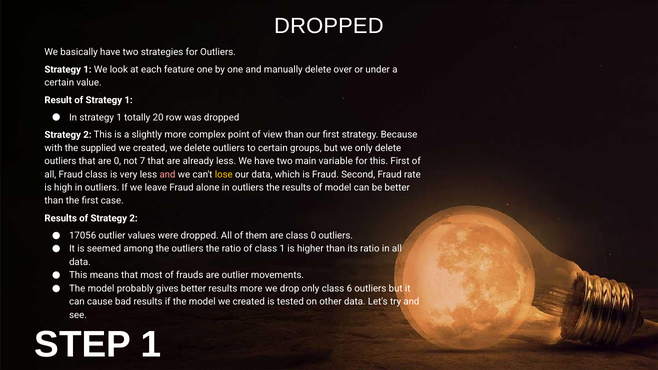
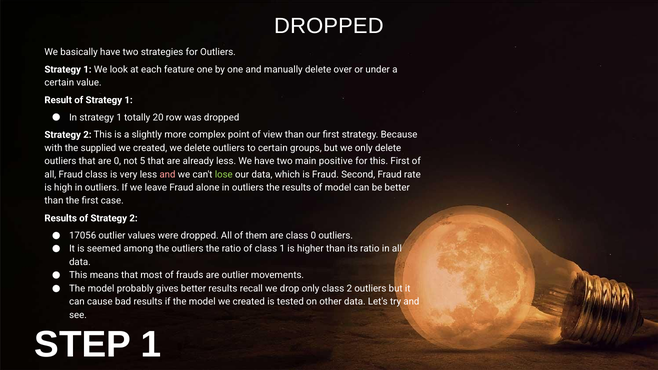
7: 7 -> 5
variable: variable -> positive
lose colour: yellow -> light green
results more: more -> recall
class 6: 6 -> 2
